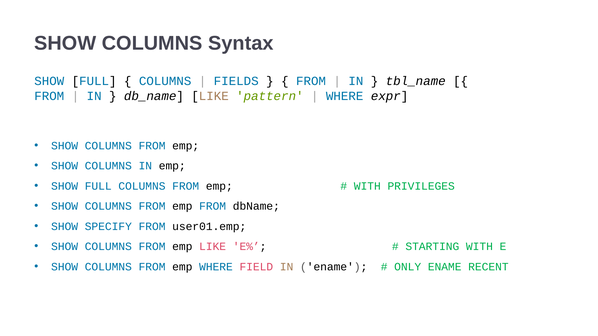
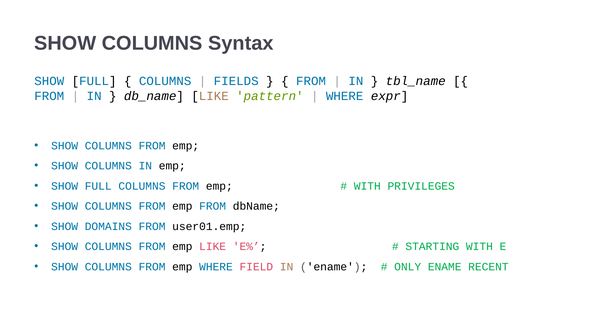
SPECIFY: SPECIFY -> DOMAINS
